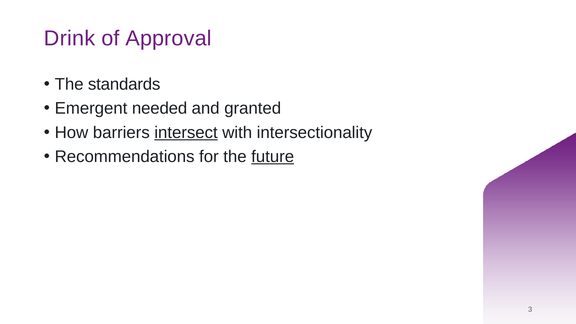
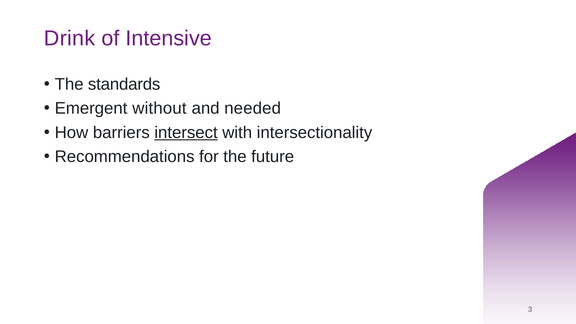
Approval: Approval -> Intensive
needed: needed -> without
granted: granted -> needed
future underline: present -> none
